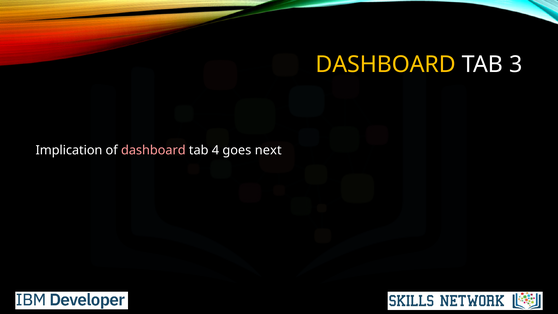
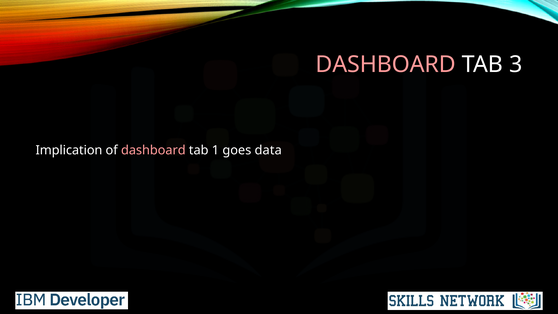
DASHBOARD at (386, 64) colour: yellow -> pink
4: 4 -> 1
next: next -> data
